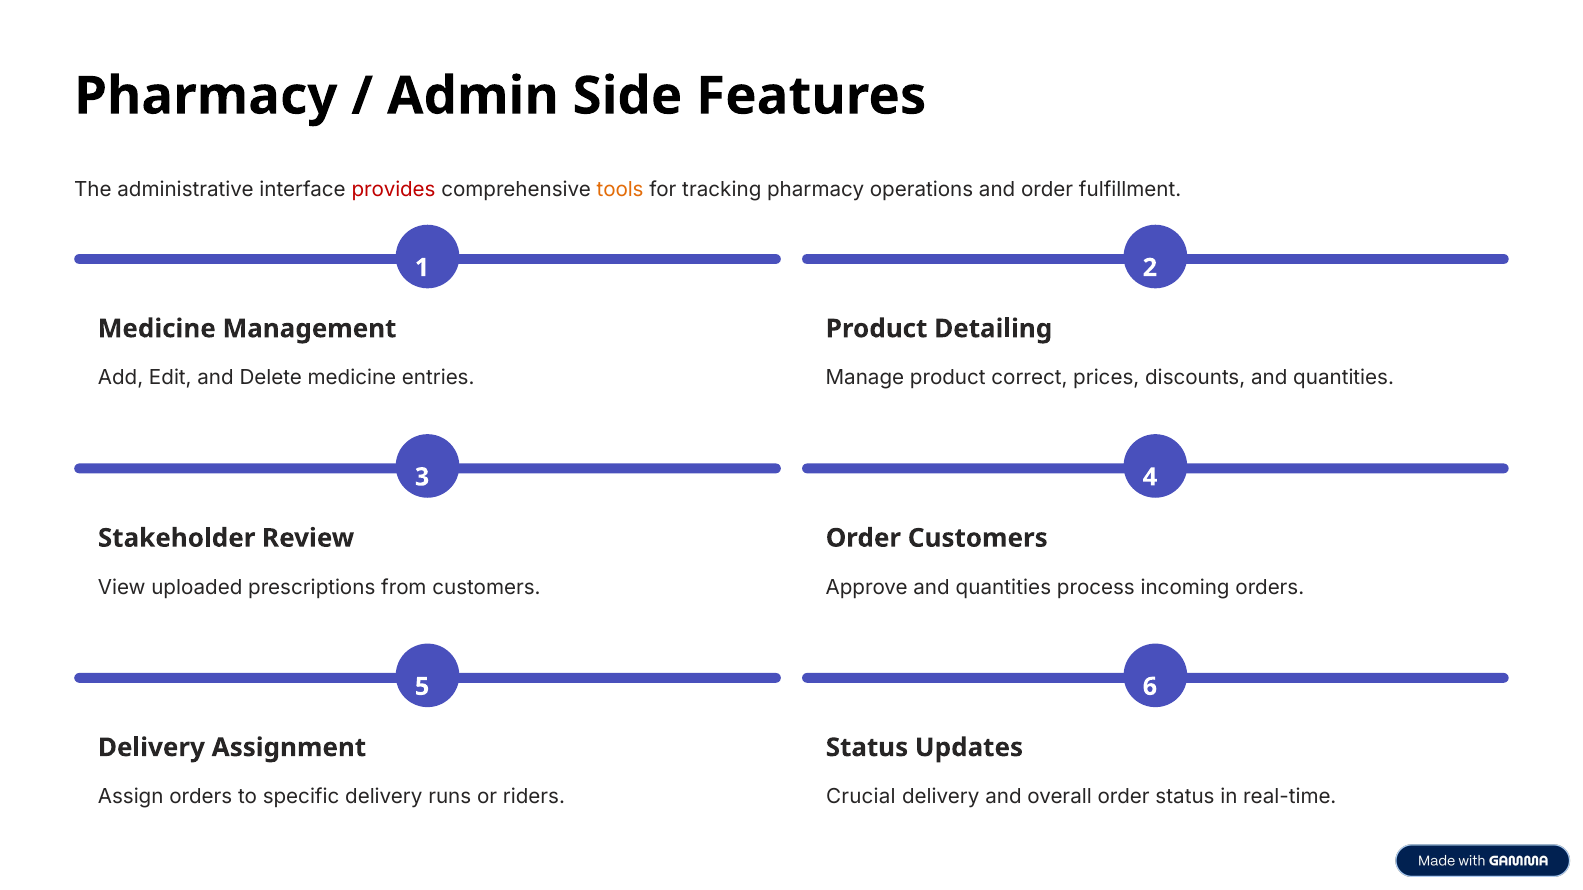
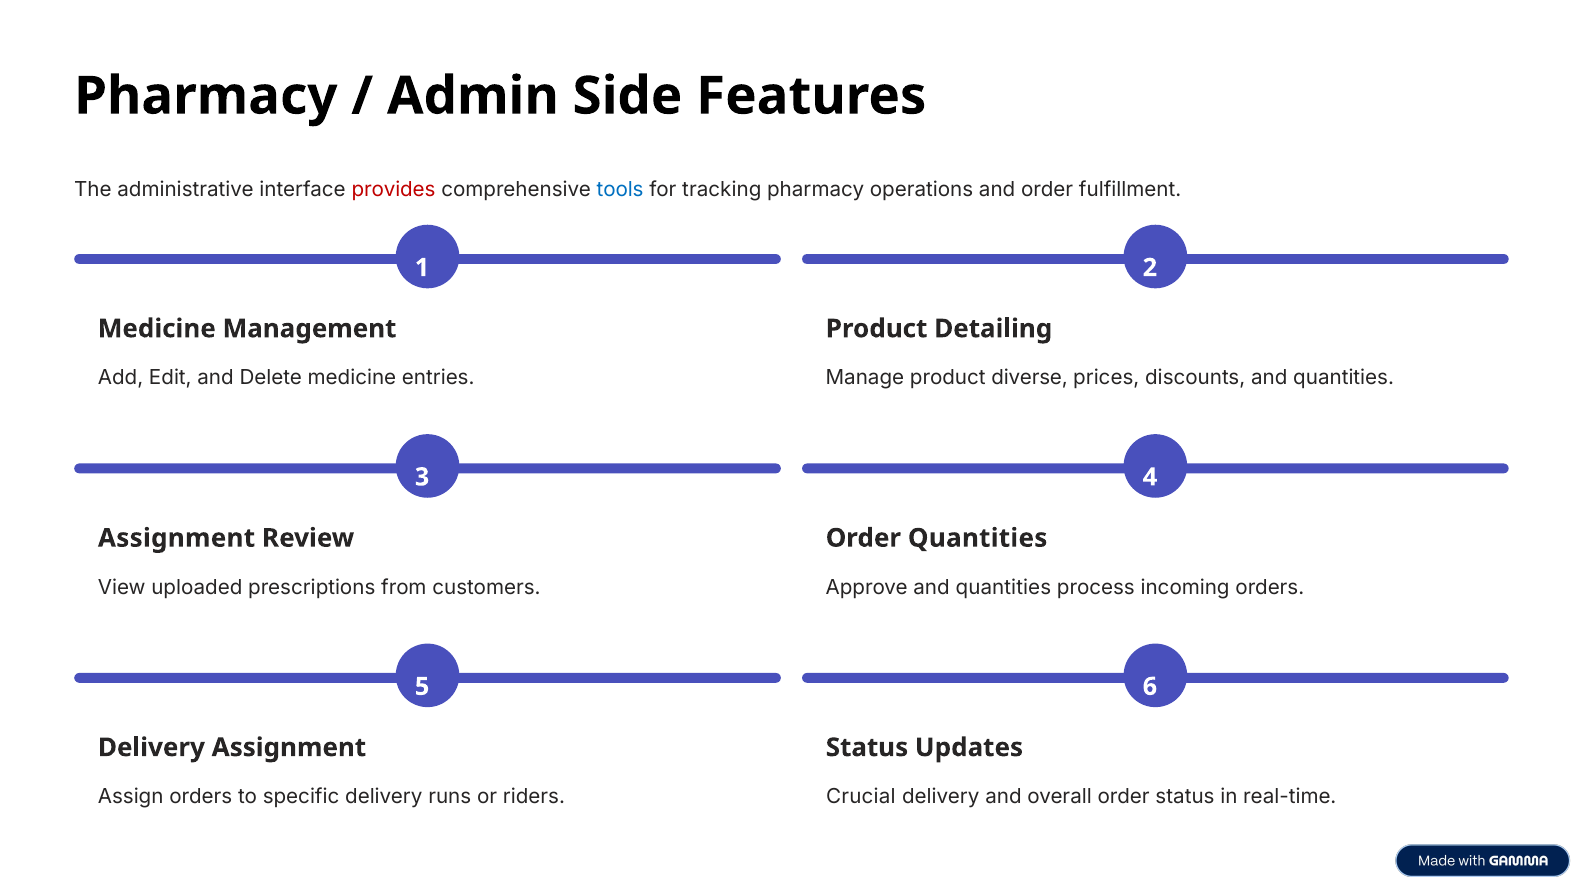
tools colour: orange -> blue
correct: correct -> diverse
Stakeholder at (177, 538): Stakeholder -> Assignment
Order Customers: Customers -> Quantities
